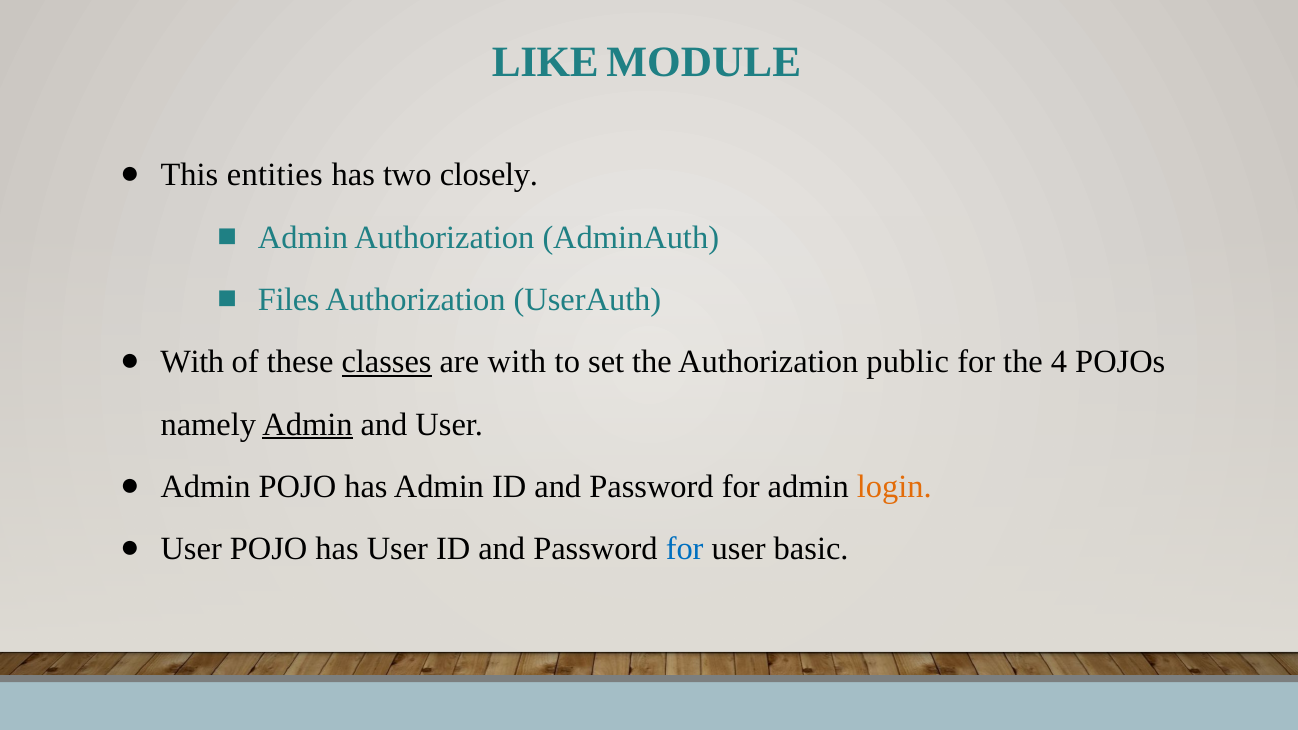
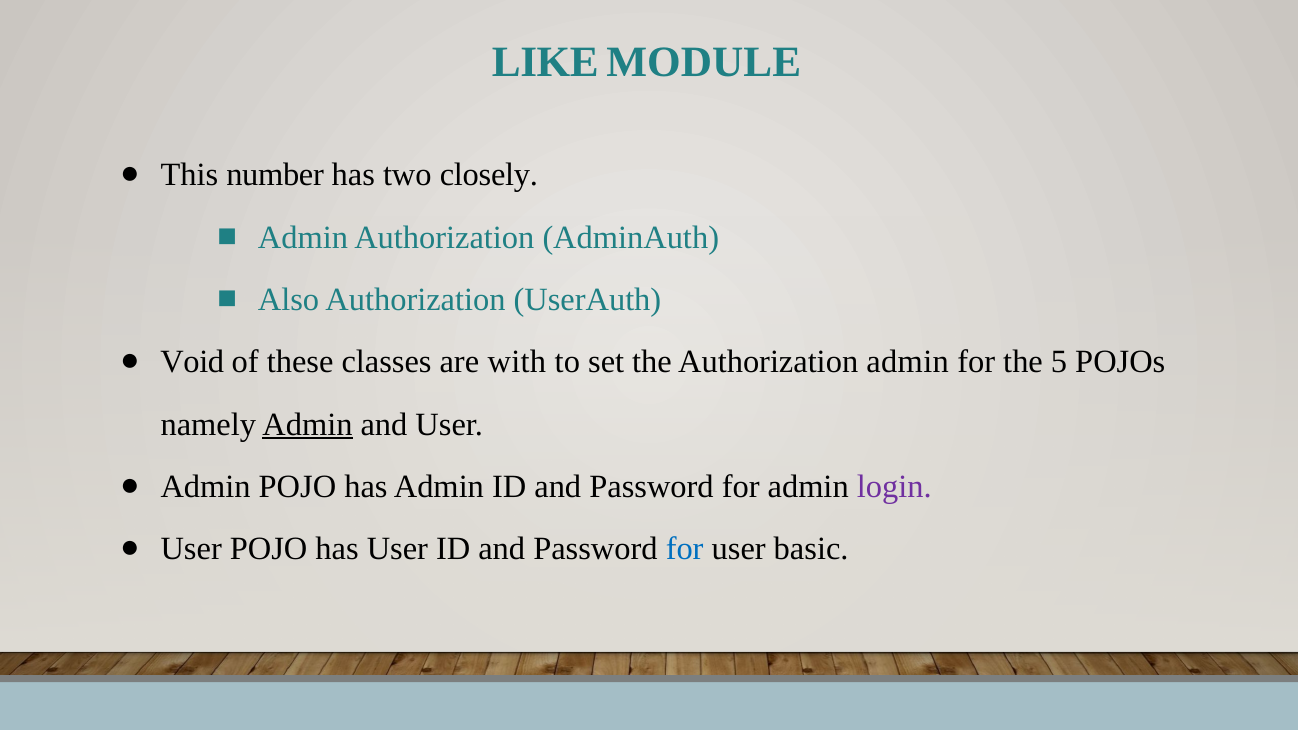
entities: entities -> number
Files: Files -> Also
With at (192, 362): With -> Void
classes underline: present -> none
Authorization public: public -> admin
4: 4 -> 5
login colour: orange -> purple
